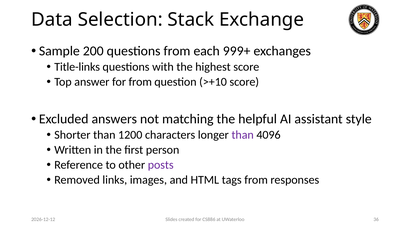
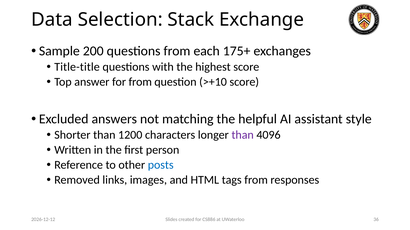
999+: 999+ -> 175+
Title-links: Title-links -> Title-title
posts colour: purple -> blue
